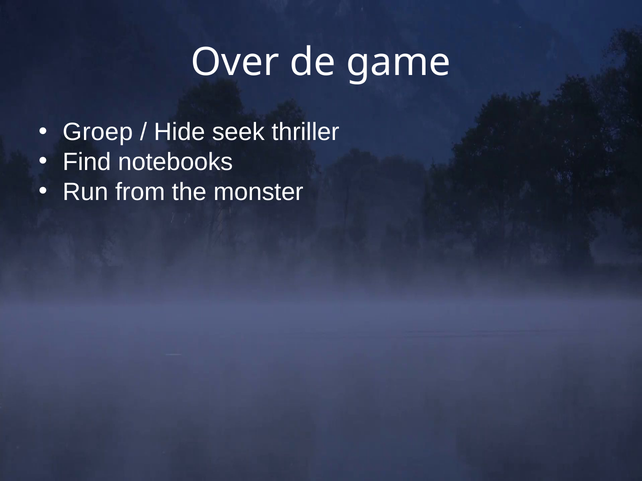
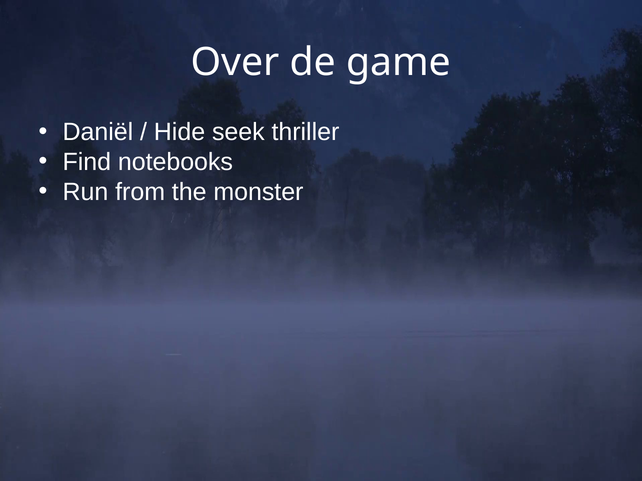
Groep: Groep -> Daniël
